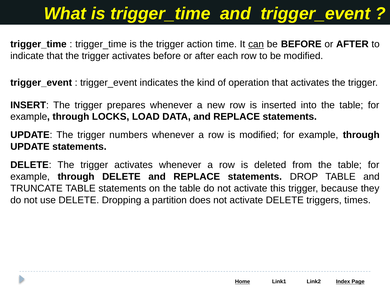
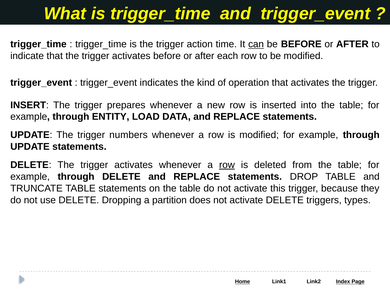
LOCKS: LOCKS -> ENTITY
row at (227, 165) underline: none -> present
times: times -> types
